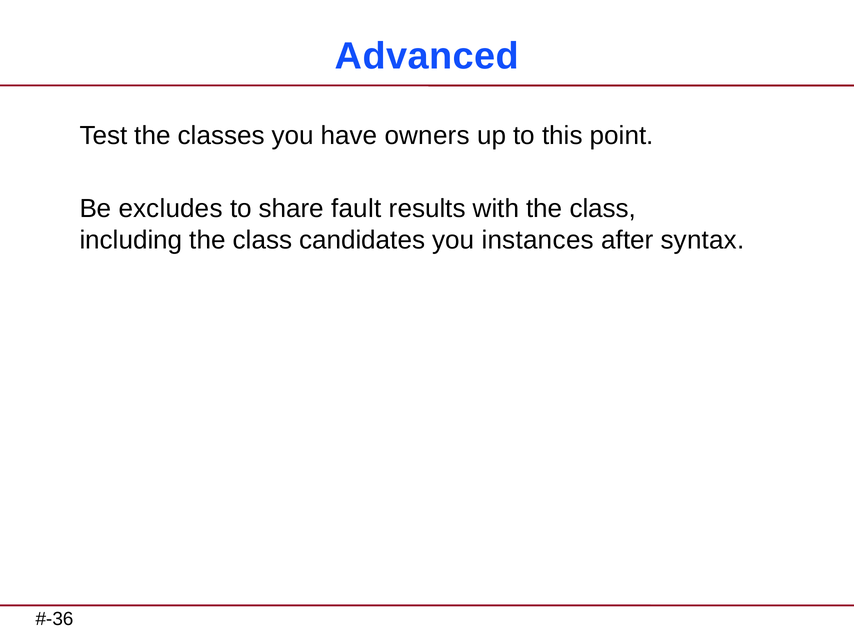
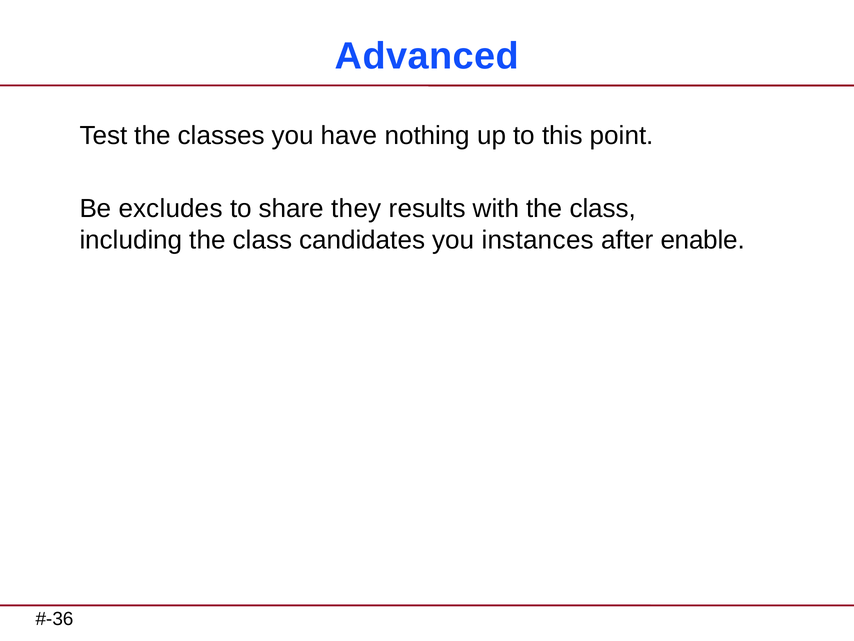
owners: owners -> nothing
fault: fault -> they
syntax: syntax -> enable
